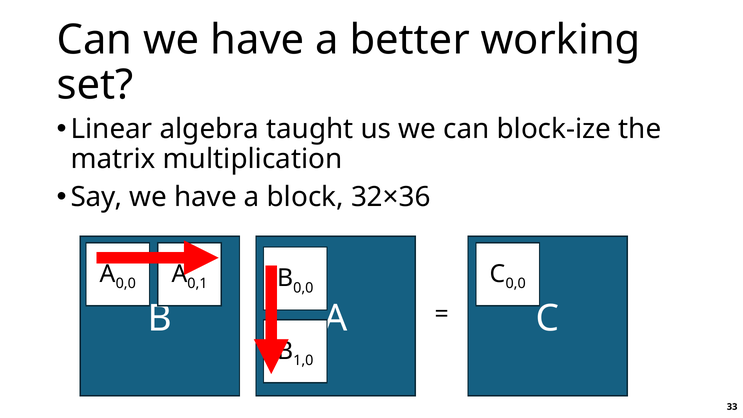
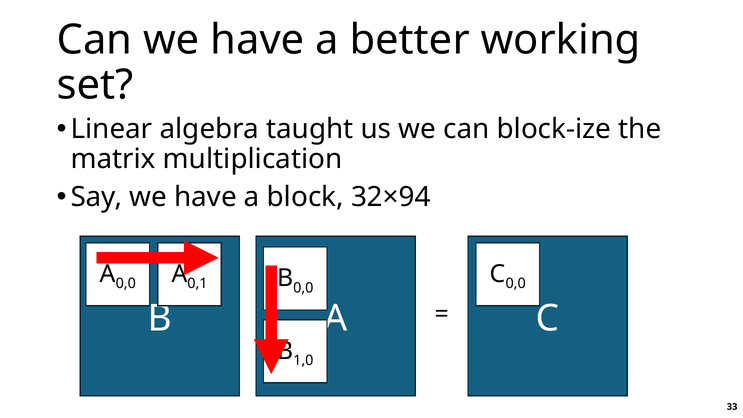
32×36: 32×36 -> 32×94
